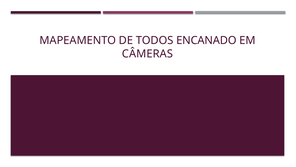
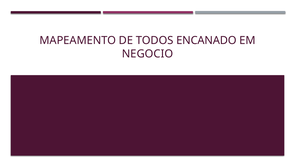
CÂMERAS: CÂMERAS -> NEGOCIO
